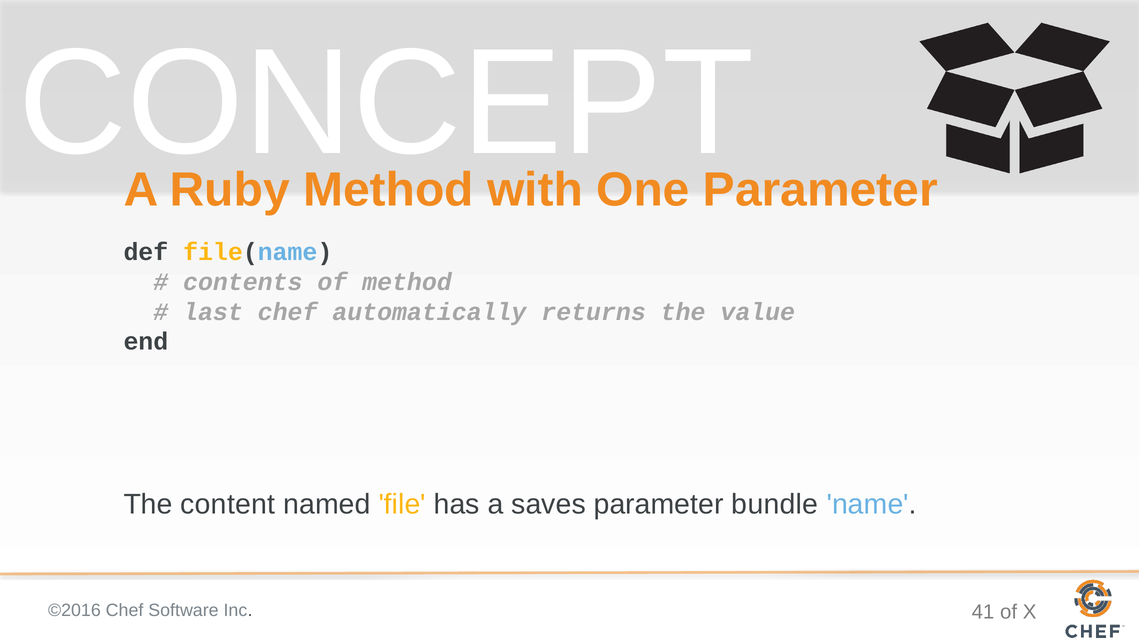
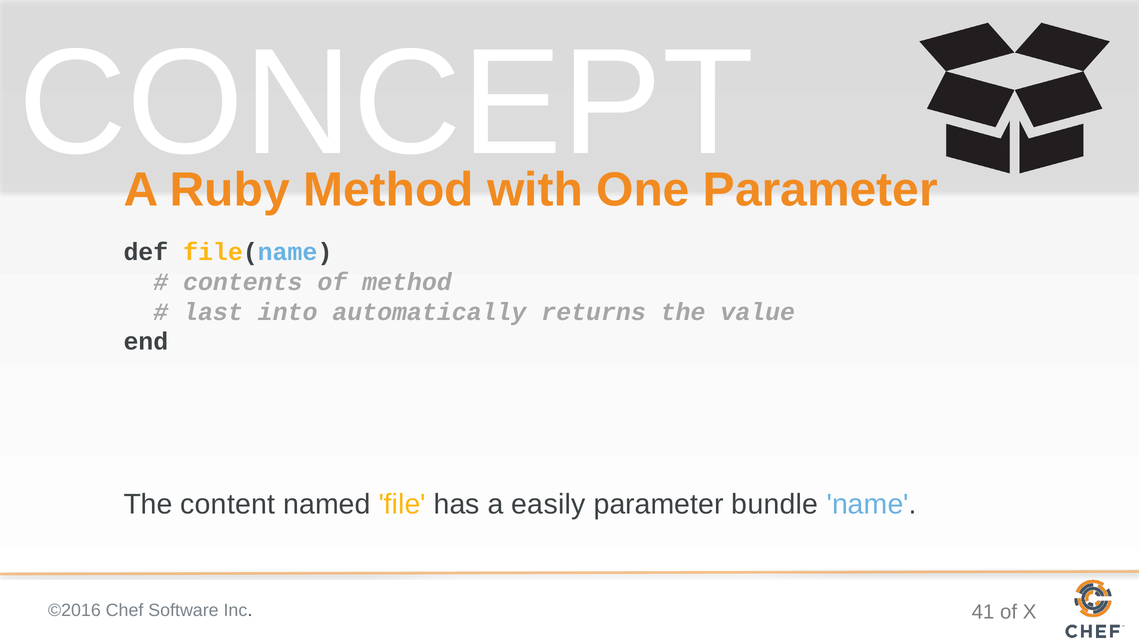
last chef: chef -> into
saves: saves -> easily
